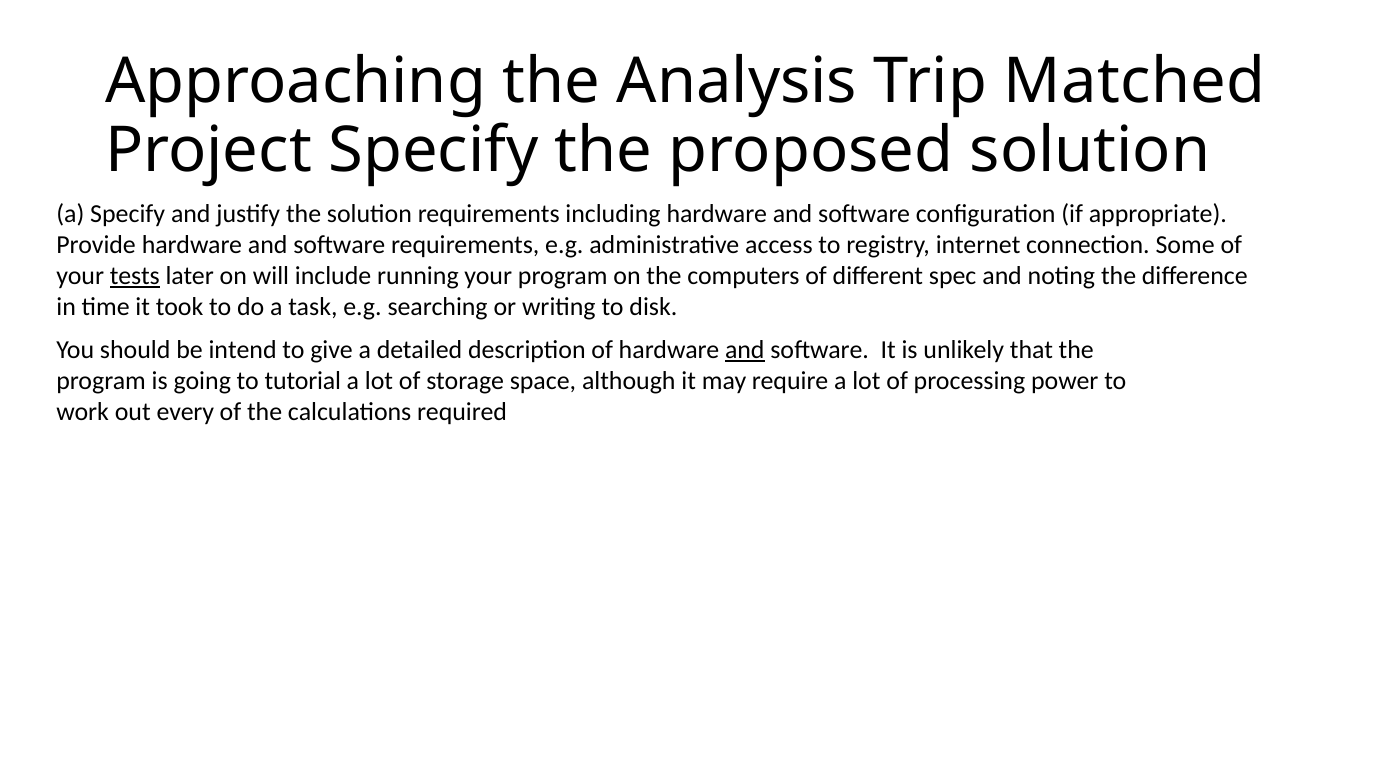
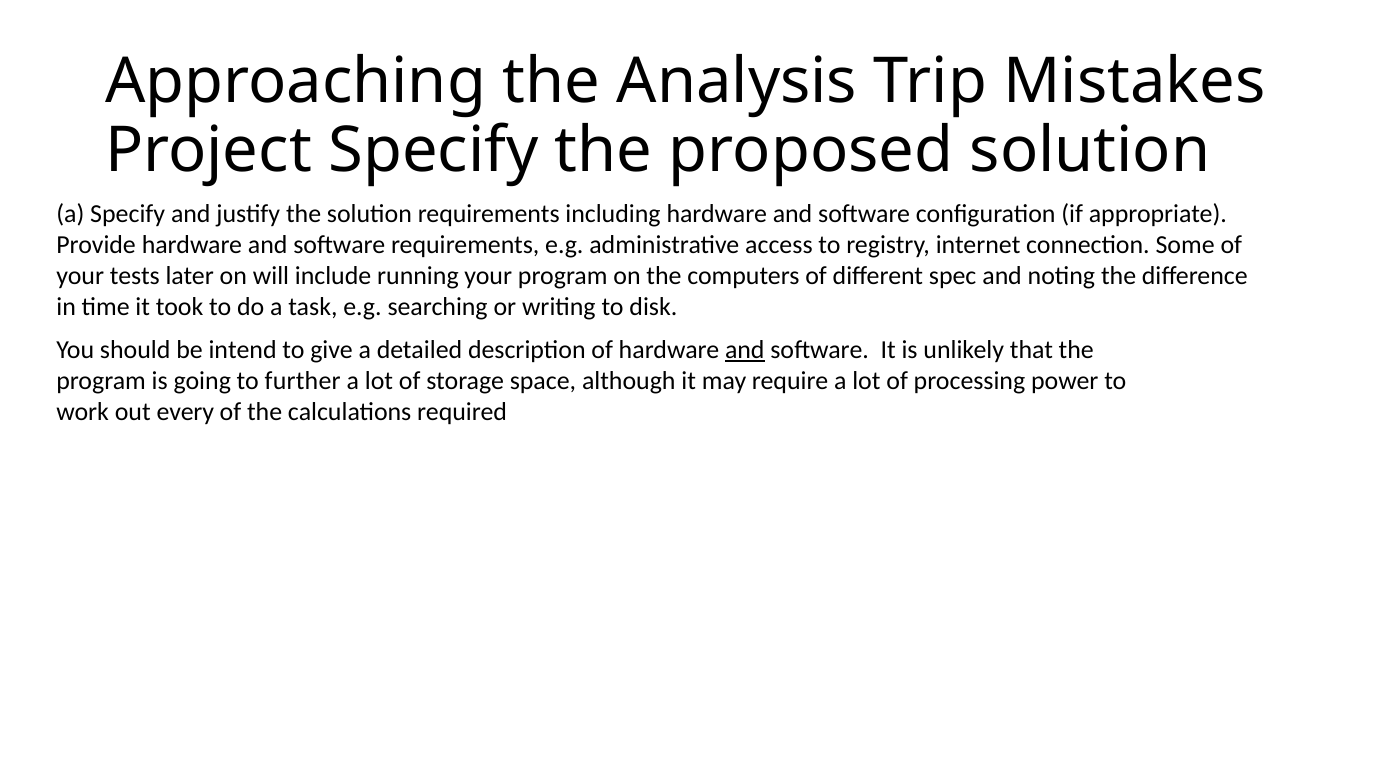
Matched: Matched -> Mistakes
tests underline: present -> none
tutorial: tutorial -> further
